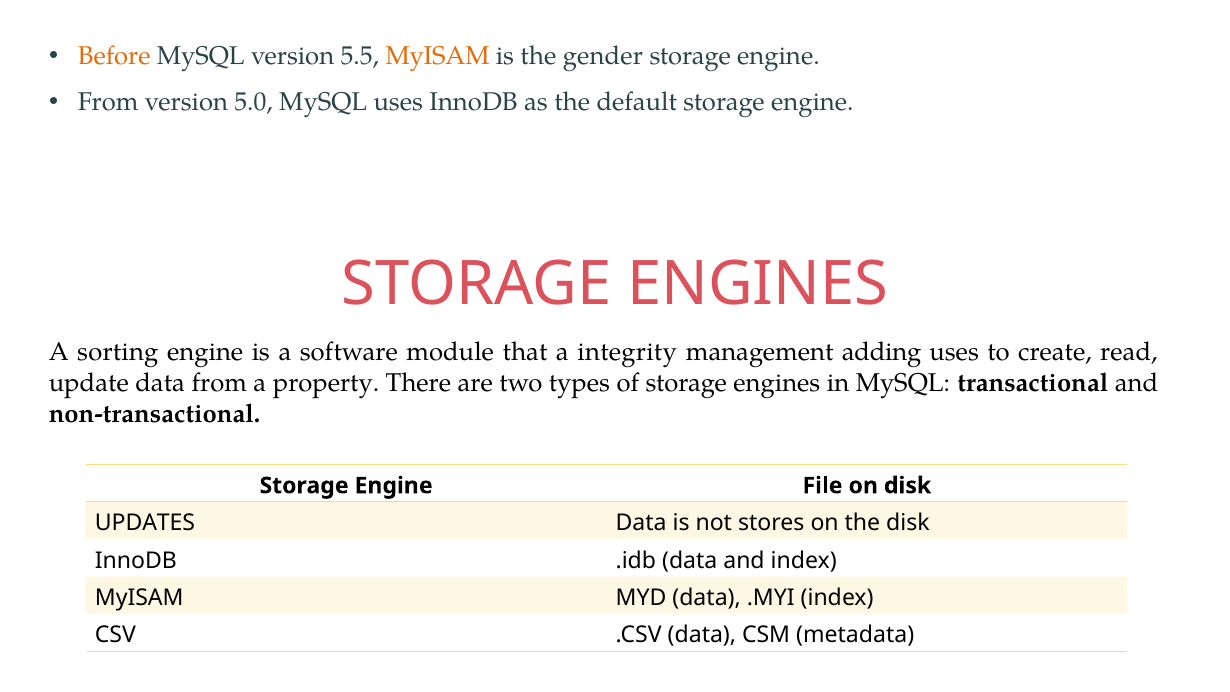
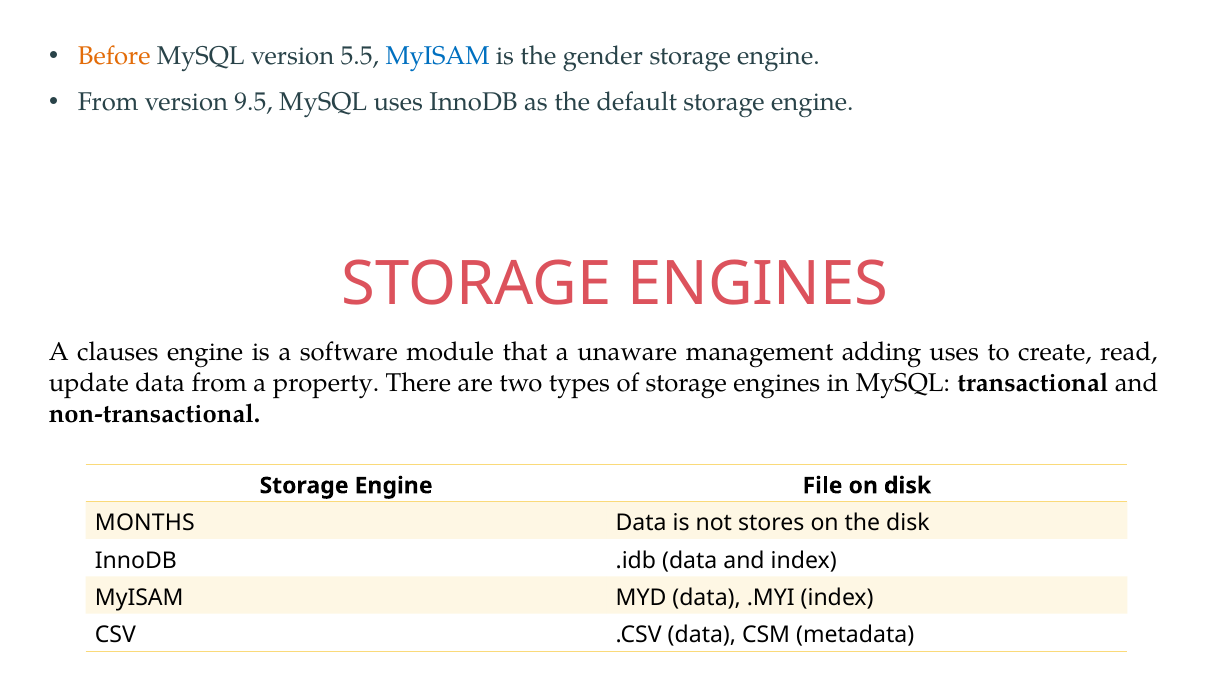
MyISAM at (438, 56) colour: orange -> blue
5.0: 5.0 -> 9.5
sorting: sorting -> clauses
integrity: integrity -> unaware
UPDATES: UPDATES -> MONTHS
